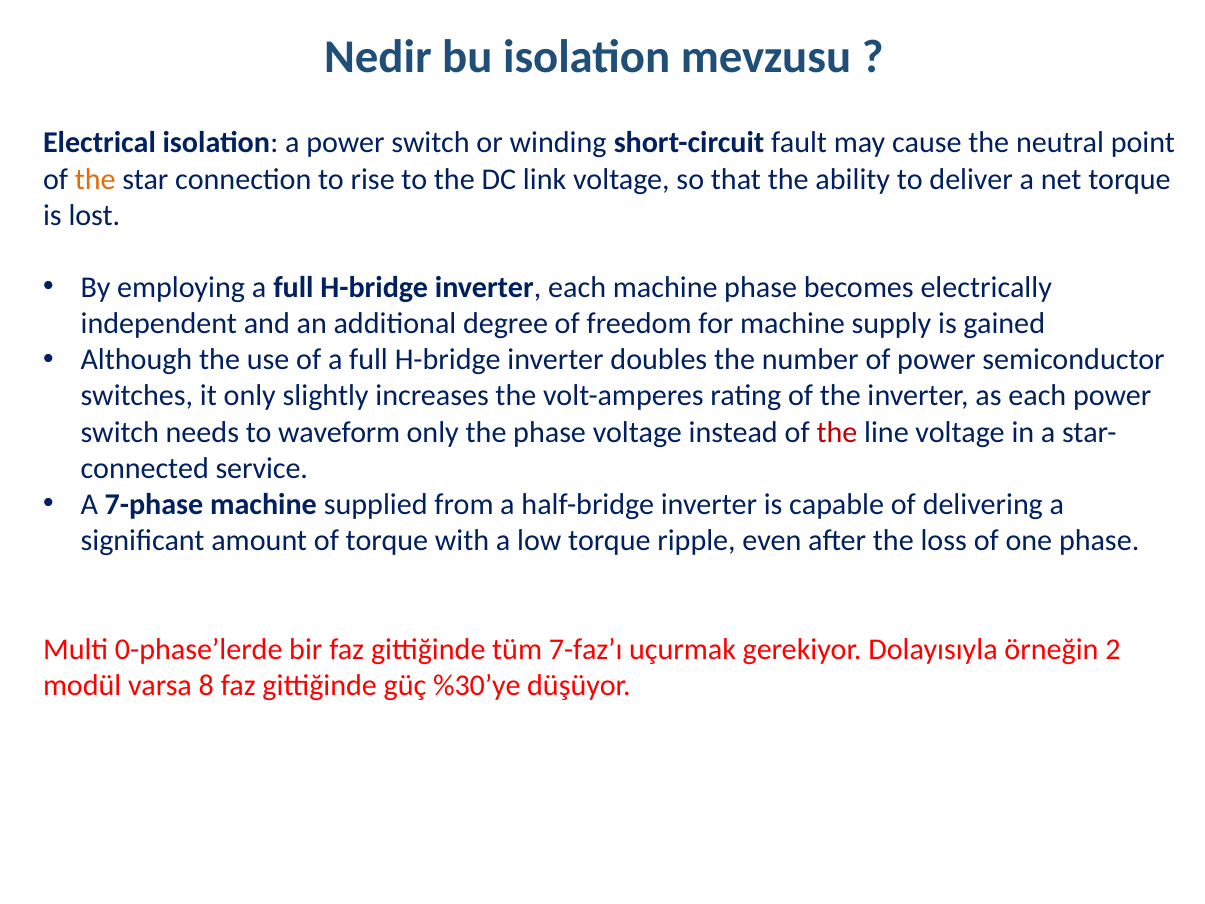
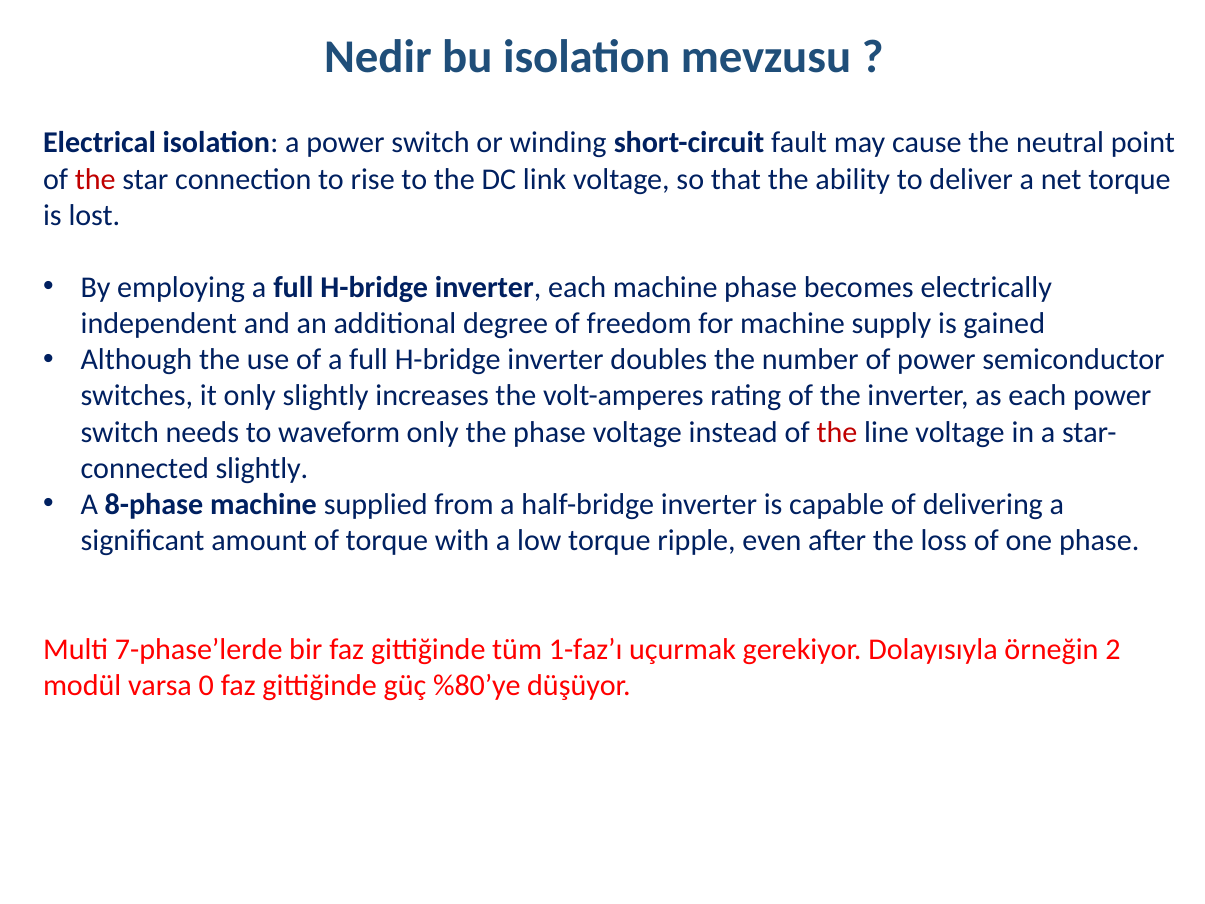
the at (95, 179) colour: orange -> red
service at (262, 468): service -> slightly
7-phase: 7-phase -> 8-phase
0-phase’lerde: 0-phase’lerde -> 7-phase’lerde
7-faz’ı: 7-faz’ı -> 1-faz’ı
8: 8 -> 0
%30’ye: %30’ye -> %80’ye
